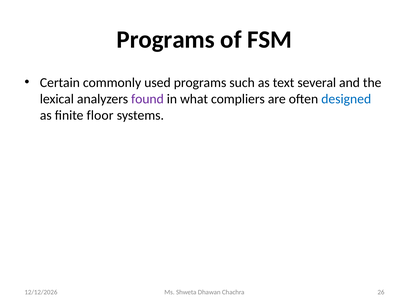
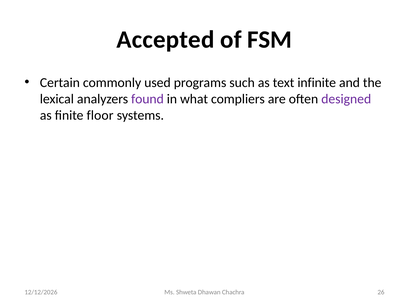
Programs at (166, 40): Programs -> Accepted
several: several -> infinite
designed colour: blue -> purple
